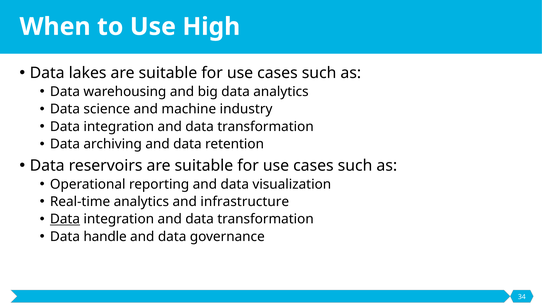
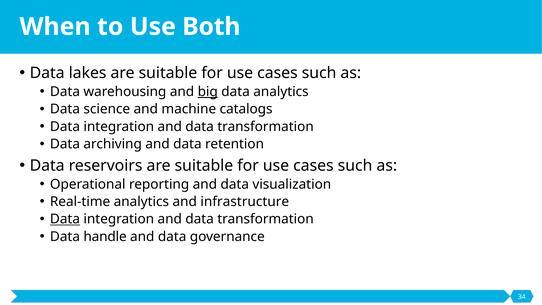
High: High -> Both
big underline: none -> present
industry: industry -> catalogs
